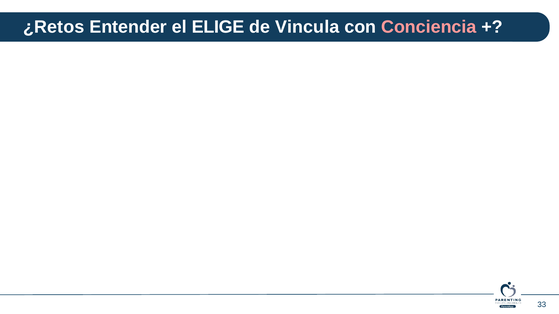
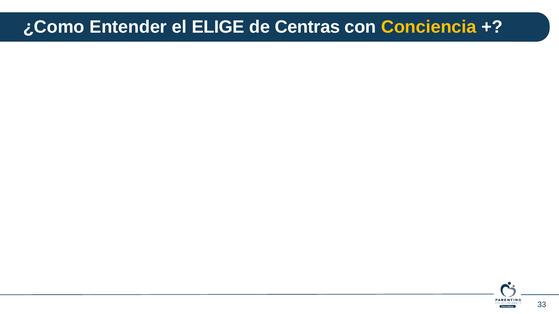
¿Retos: ¿Retos -> ¿Como
Vincula: Vincula -> Centras
Conciencia colour: pink -> yellow
